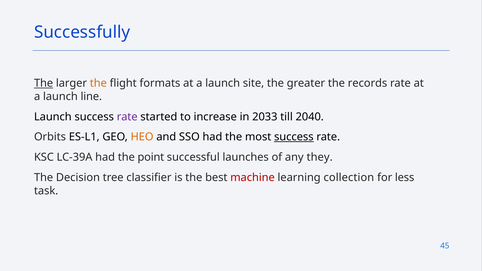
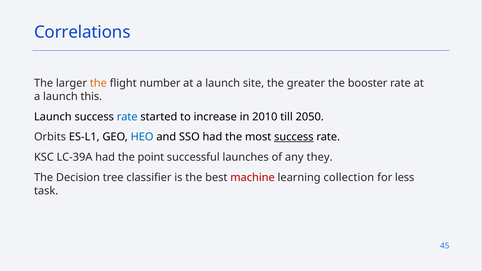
Successfully: Successfully -> Correlations
The at (44, 83) underline: present -> none
formats: formats -> number
records: records -> booster
line: line -> this
rate at (127, 117) colour: purple -> blue
2033: 2033 -> 2010
2040: 2040 -> 2050
HEO colour: orange -> blue
